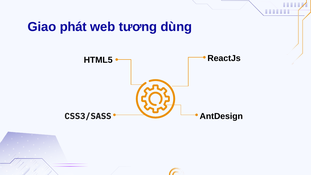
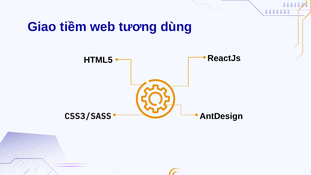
phát: phát -> tiềm
